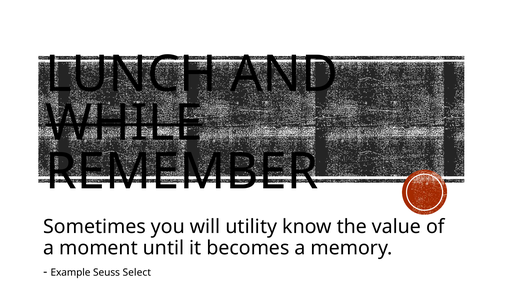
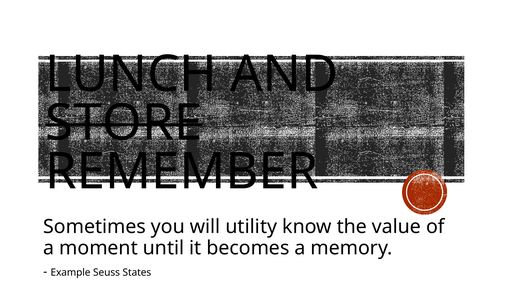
WHILE: WHILE -> STORE
Select: Select -> States
